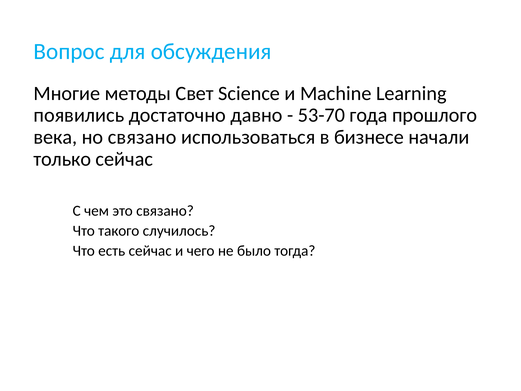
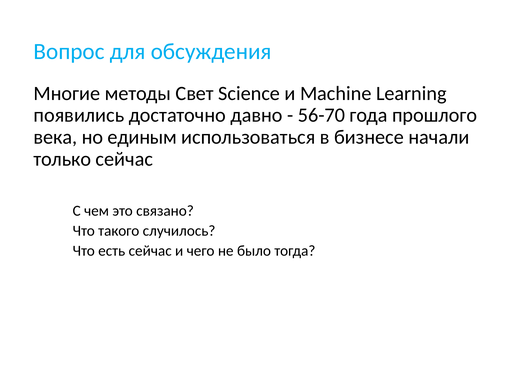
53-70: 53-70 -> 56-70
но связано: связано -> единым
